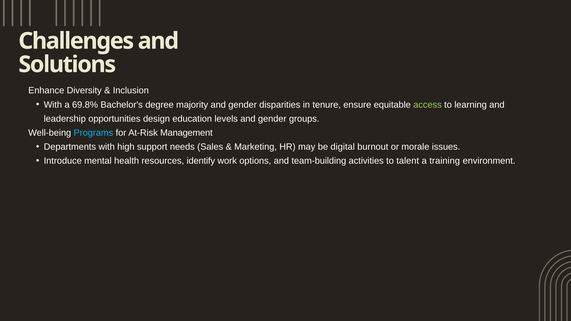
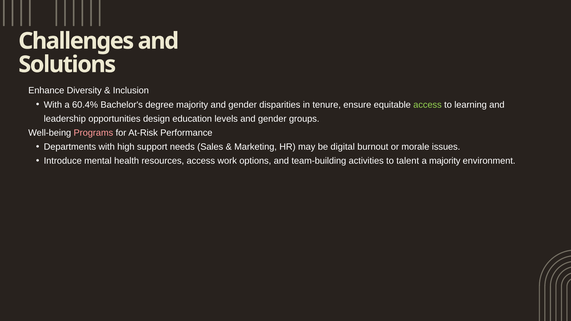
69.8%: 69.8% -> 60.4%
Programs colour: light blue -> pink
Management: Management -> Performance
resources identify: identify -> access
a training: training -> majority
